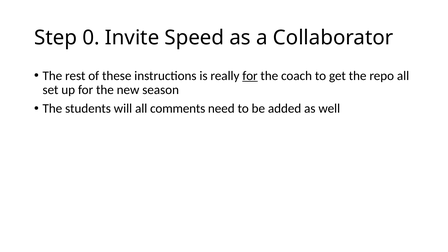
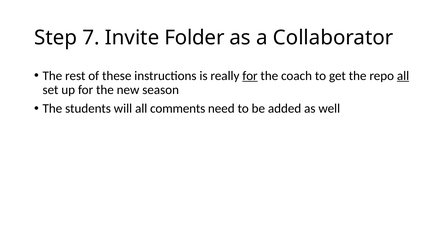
0: 0 -> 7
Speed: Speed -> Folder
all at (403, 76) underline: none -> present
